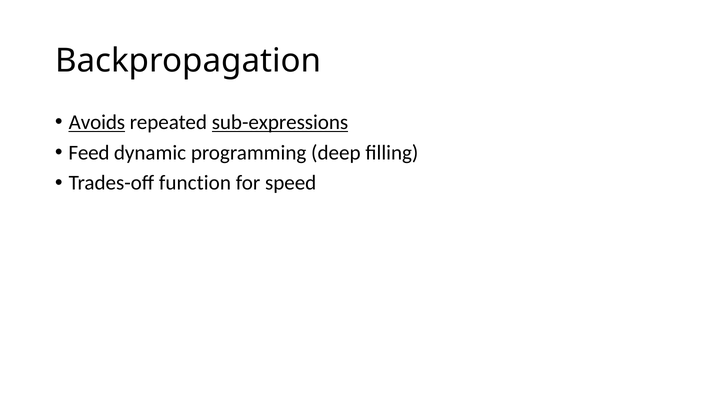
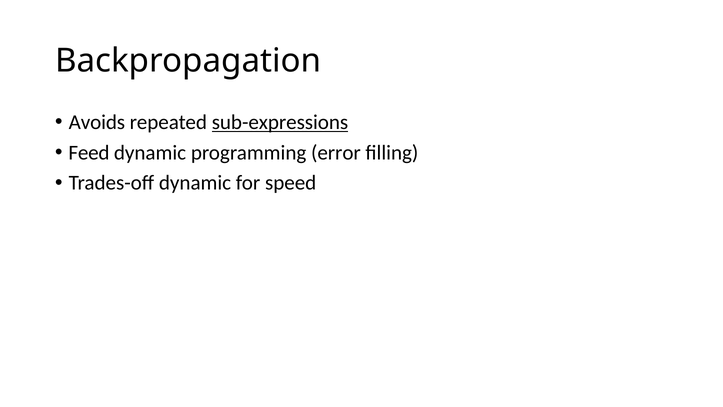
Avoids underline: present -> none
deep: deep -> error
Trades-off function: function -> dynamic
